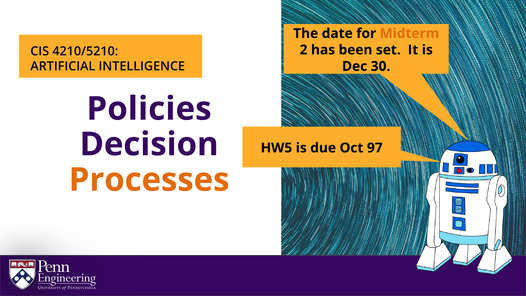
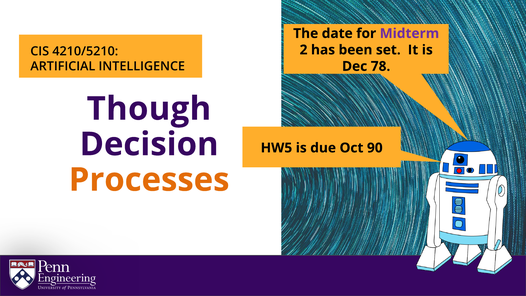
Midterm colour: orange -> purple
30: 30 -> 78
Policies: Policies -> Though
97: 97 -> 90
